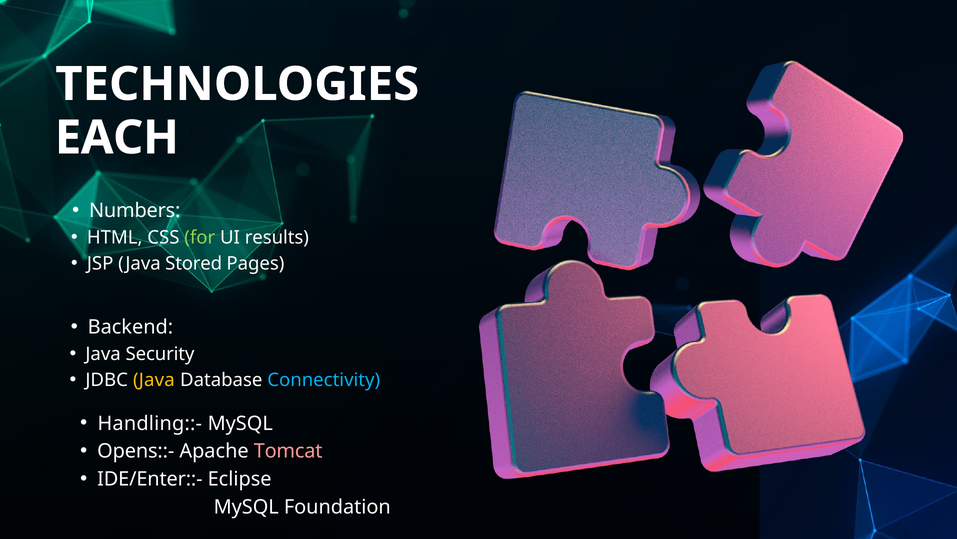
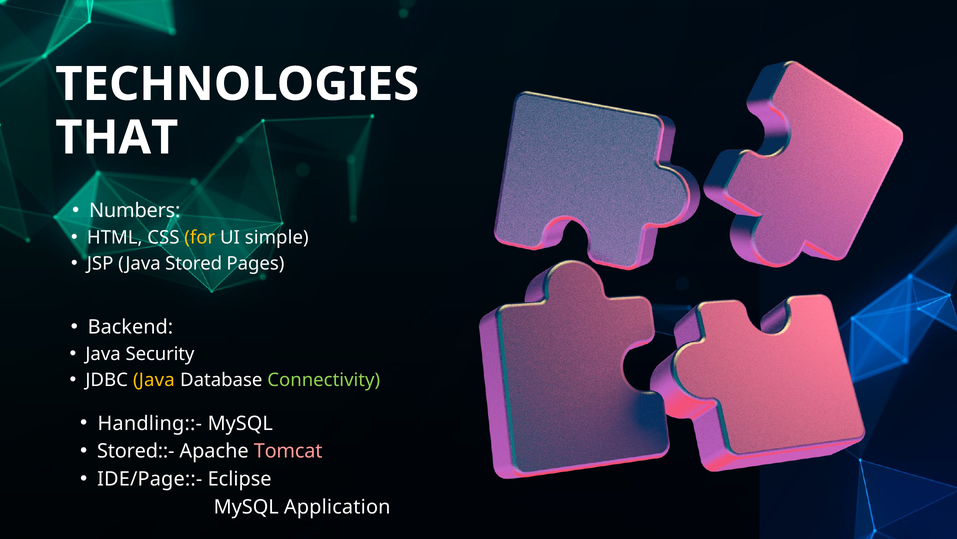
EACH: EACH -> THAT
for colour: light green -> yellow
results: results -> simple
Connectivity colour: light blue -> light green
Opens::-: Opens::- -> Stored::-
IDE/Enter::-: IDE/Enter::- -> IDE/Page::-
Foundation: Foundation -> Application
